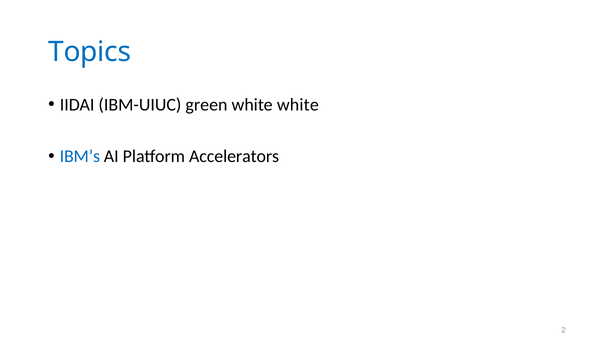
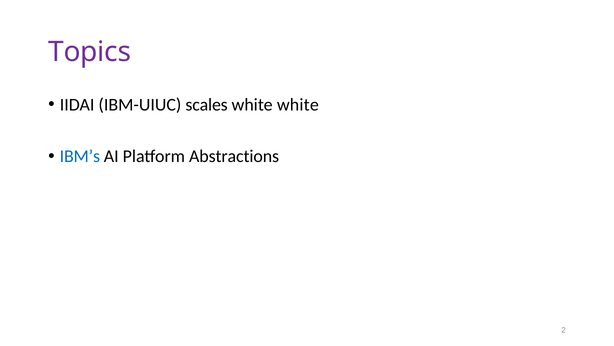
Topics colour: blue -> purple
green: green -> scales
Accelerators: Accelerators -> Abstractions
